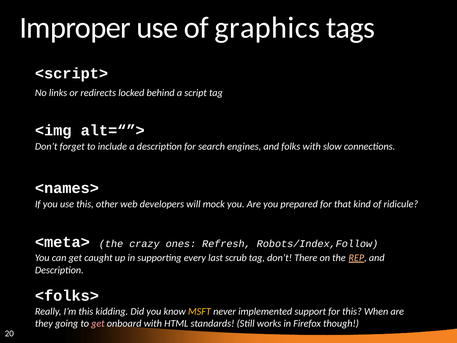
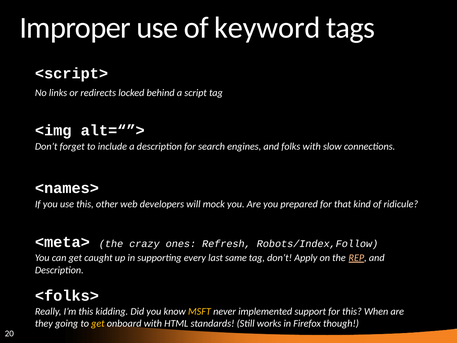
graphics: graphics -> keyword
scrub: scrub -> same
There: There -> Apply
get at (98, 323) colour: pink -> yellow
